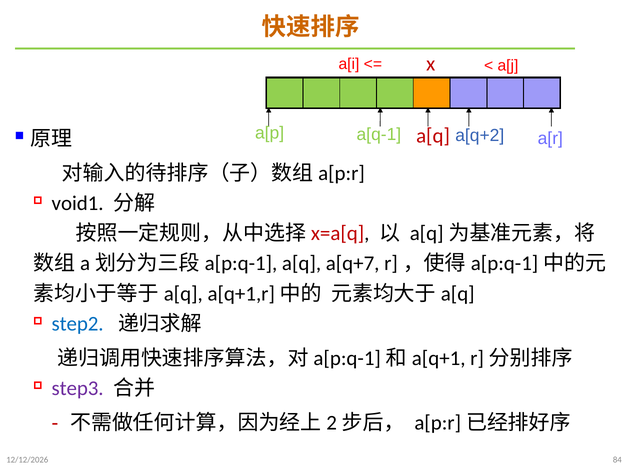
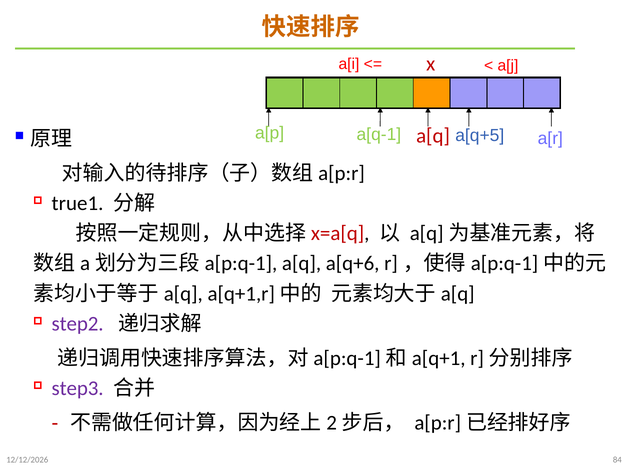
a[q+2: a[q+2 -> a[q+5
void1: void1 -> true1
a[q+7: a[q+7 -> a[q+6
step2 colour: blue -> purple
